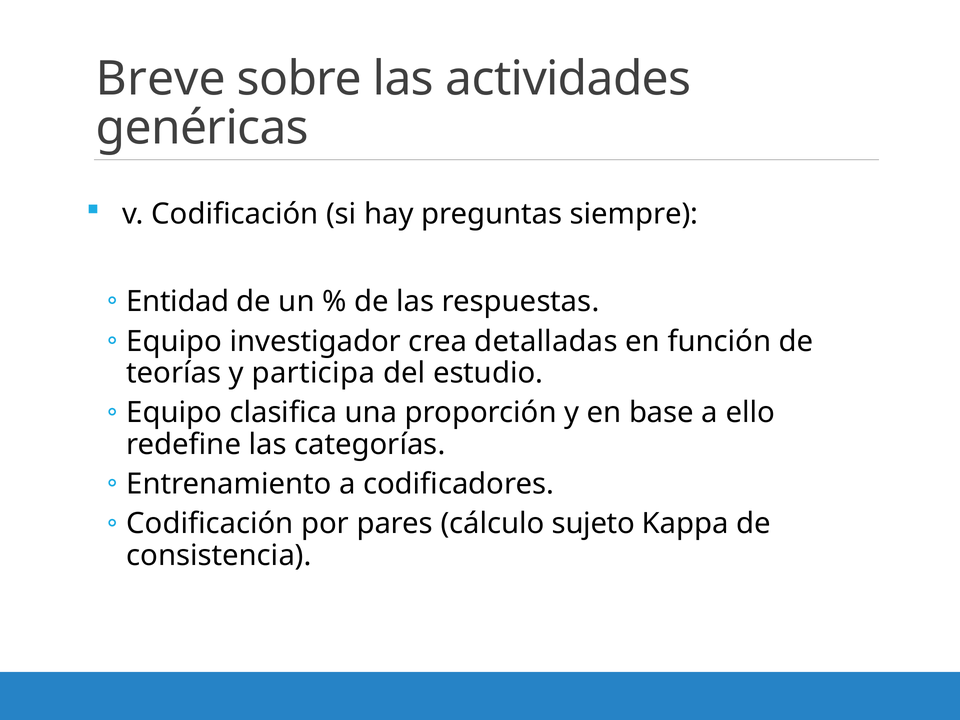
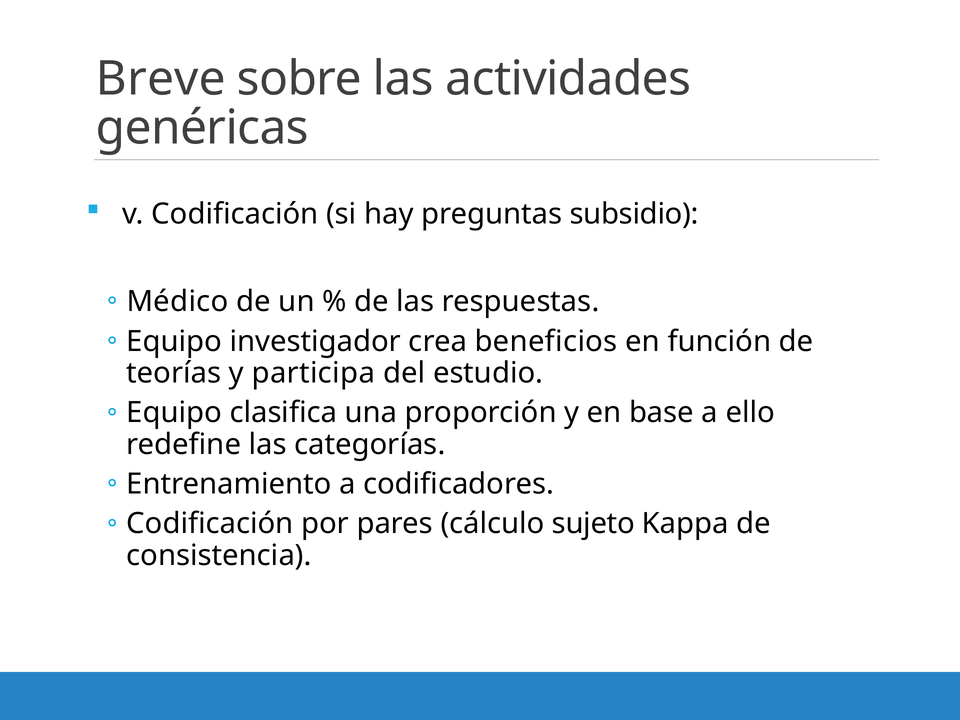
siempre: siempre -> subsidio
Entidad: Entidad -> Médico
detalladas: detalladas -> beneficios
